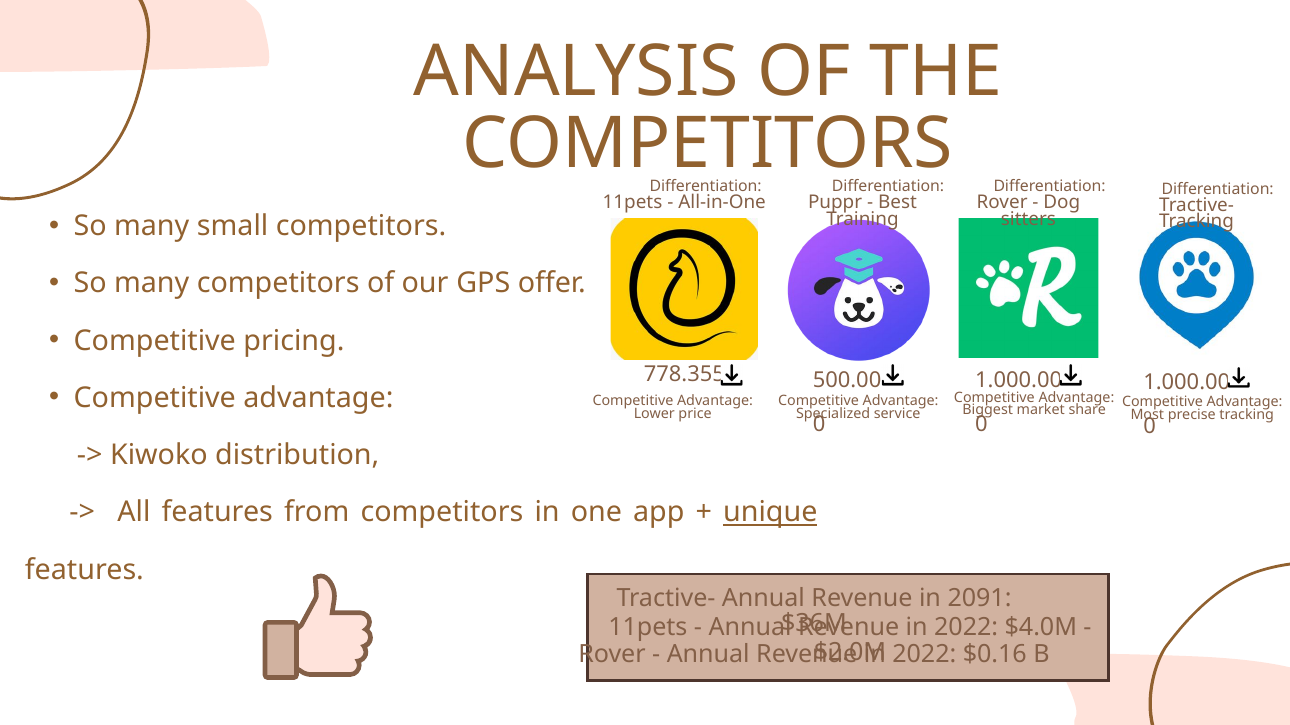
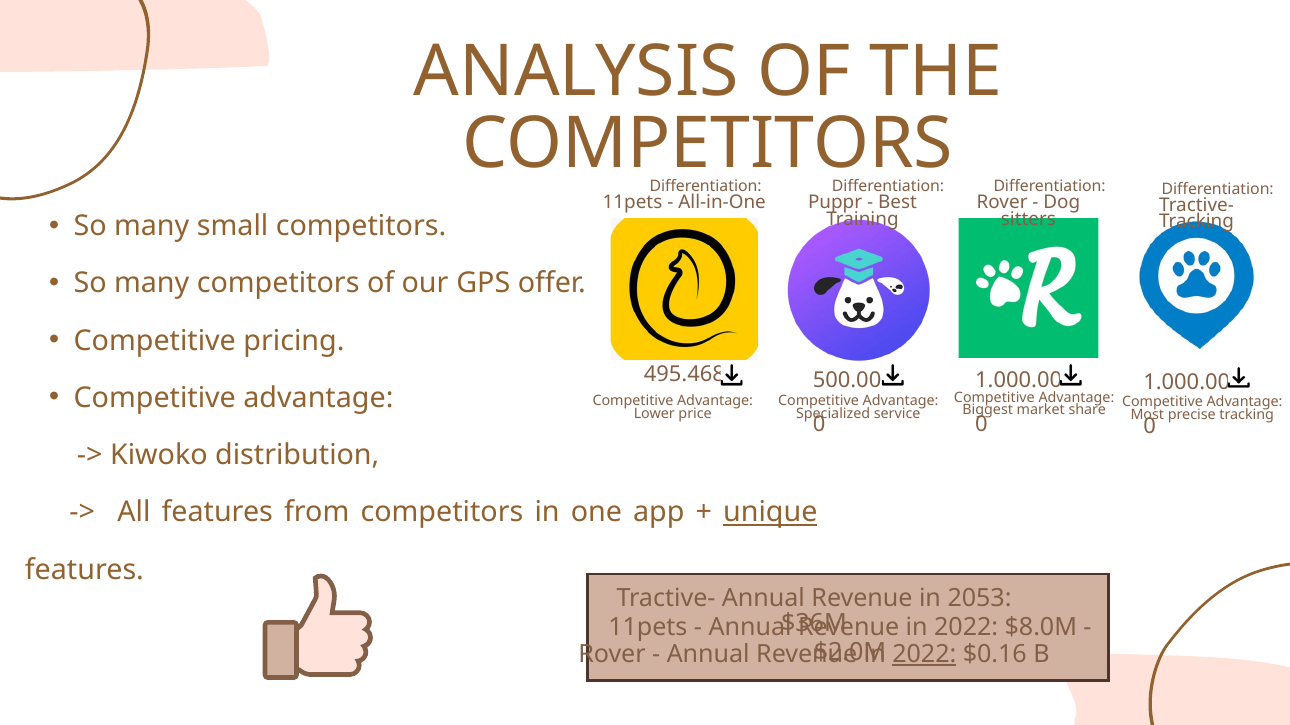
778.355: 778.355 -> 495.468
2091: 2091 -> 2053
$4.0M: $4.0M -> $8.0M
2022 at (924, 655) underline: none -> present
